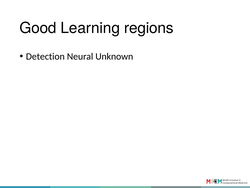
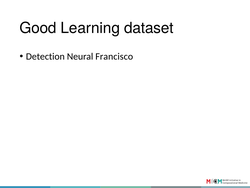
regions: regions -> dataset
Unknown: Unknown -> Francisco
